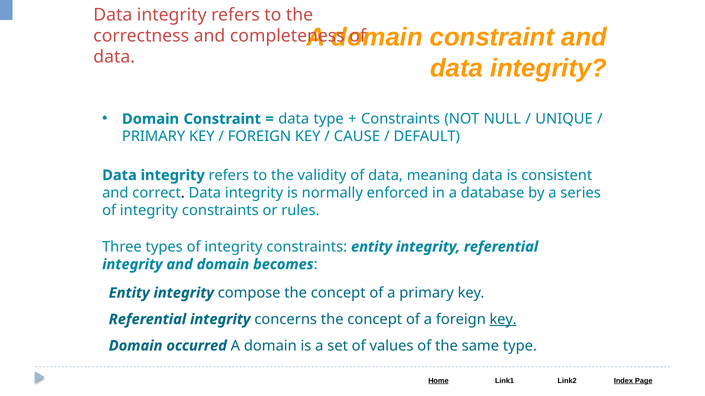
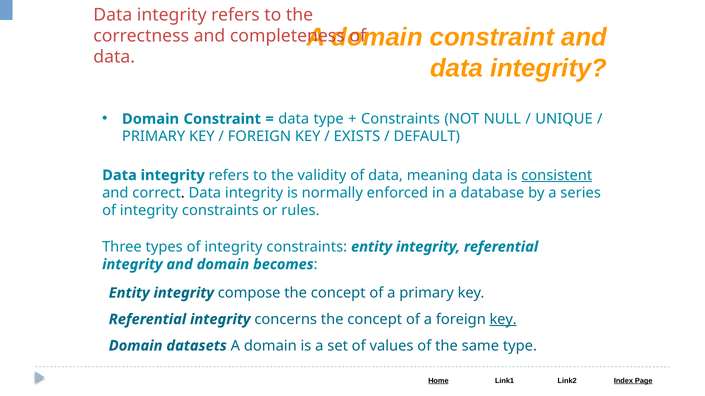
CAUSE: CAUSE -> EXISTS
consistent underline: none -> present
occurred: occurred -> datasets
